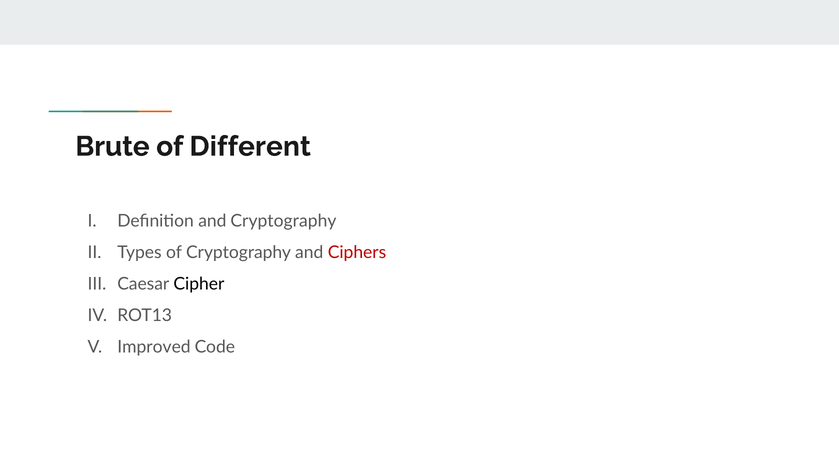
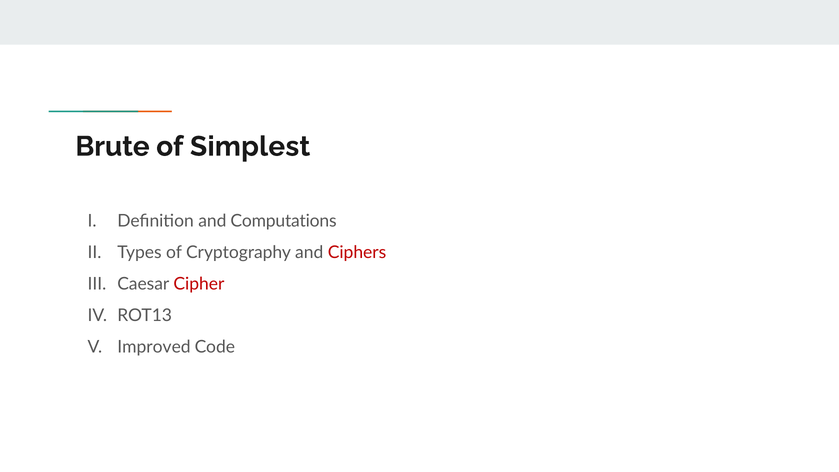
Different: Different -> Simplest
and Cryptography: Cryptography -> Computations
Cipher colour: black -> red
